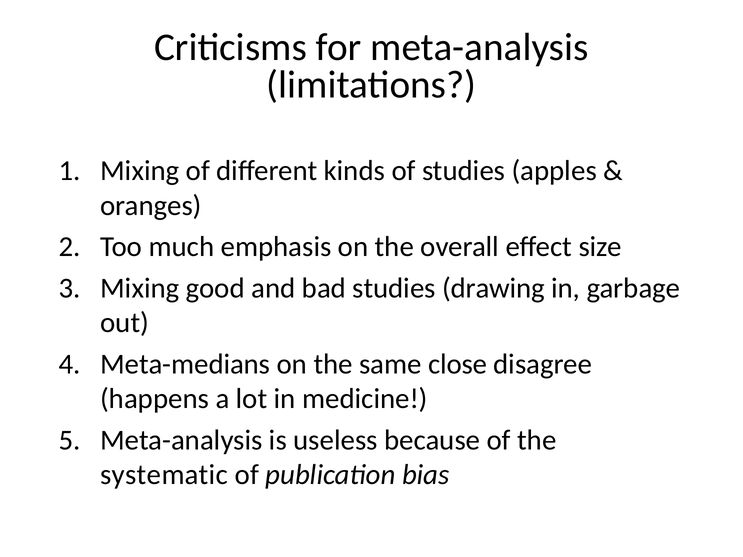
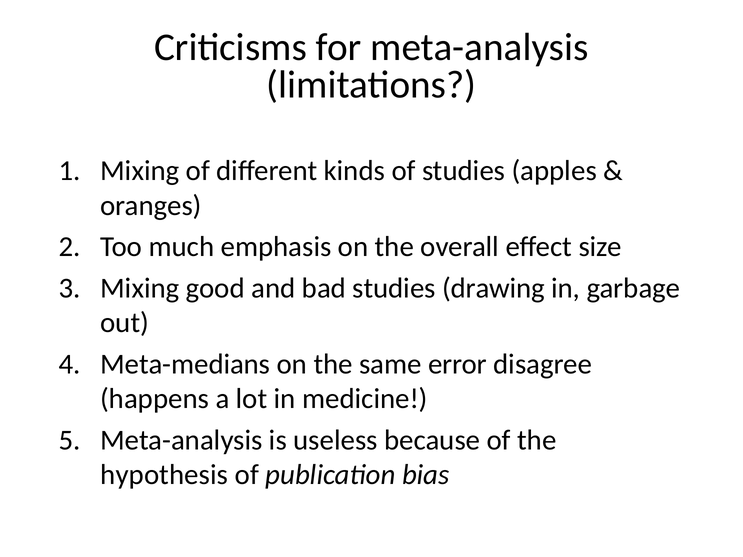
close: close -> error
systematic: systematic -> hypothesis
